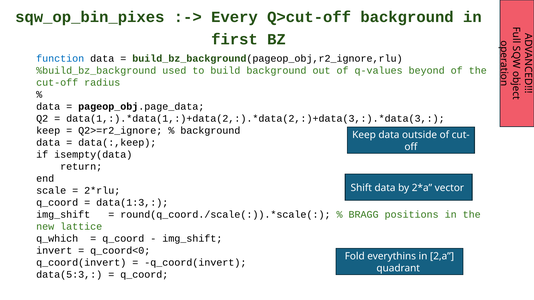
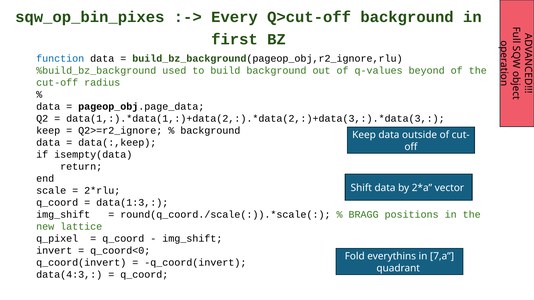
q_which: q_which -> q_pixel
2,a: 2,a -> 7,a
data(5:3: data(5:3 -> data(4:3
